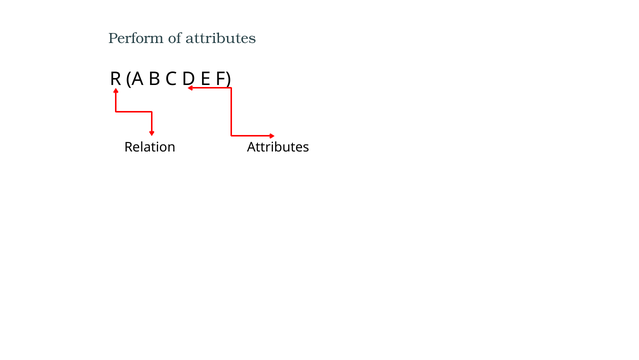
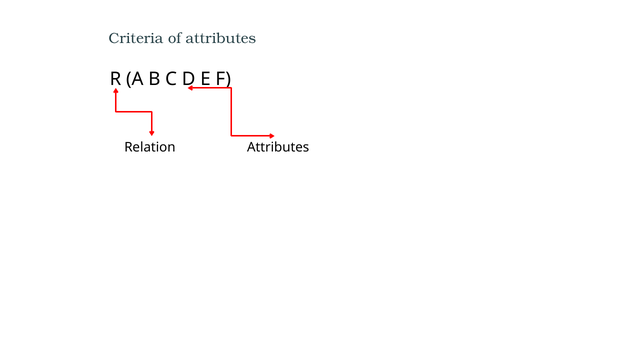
Perform: Perform -> Criteria
